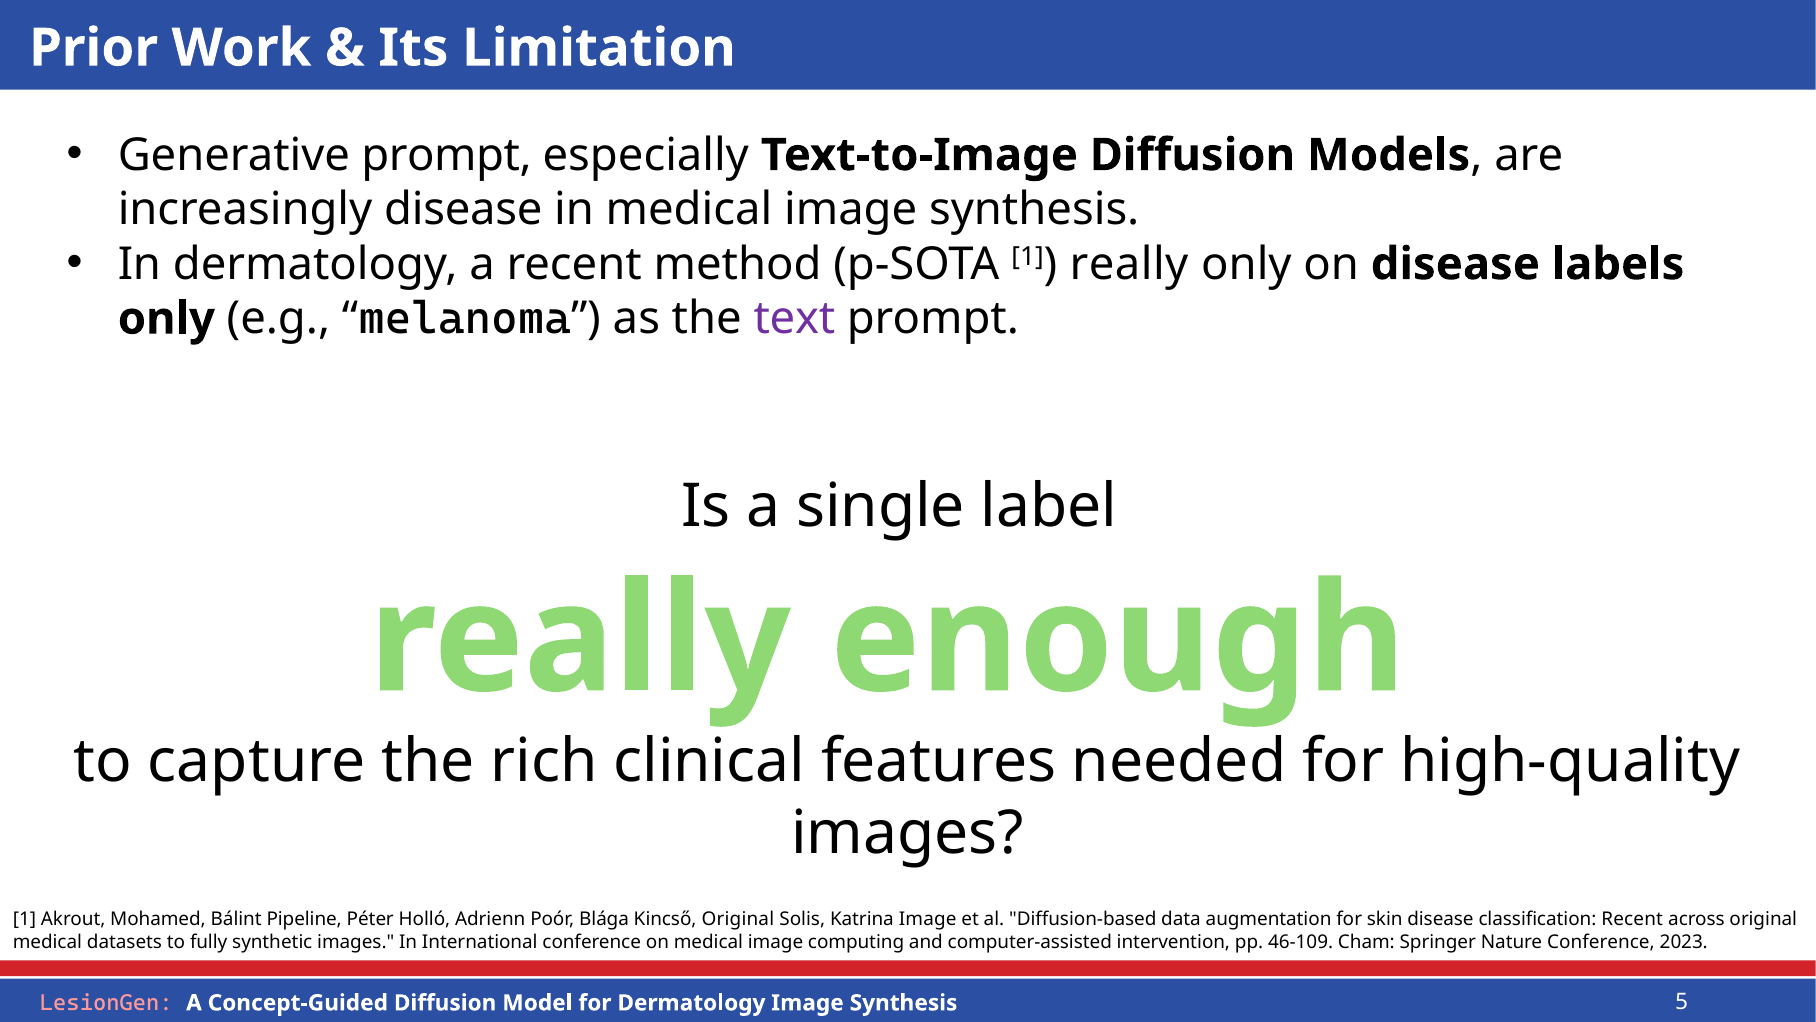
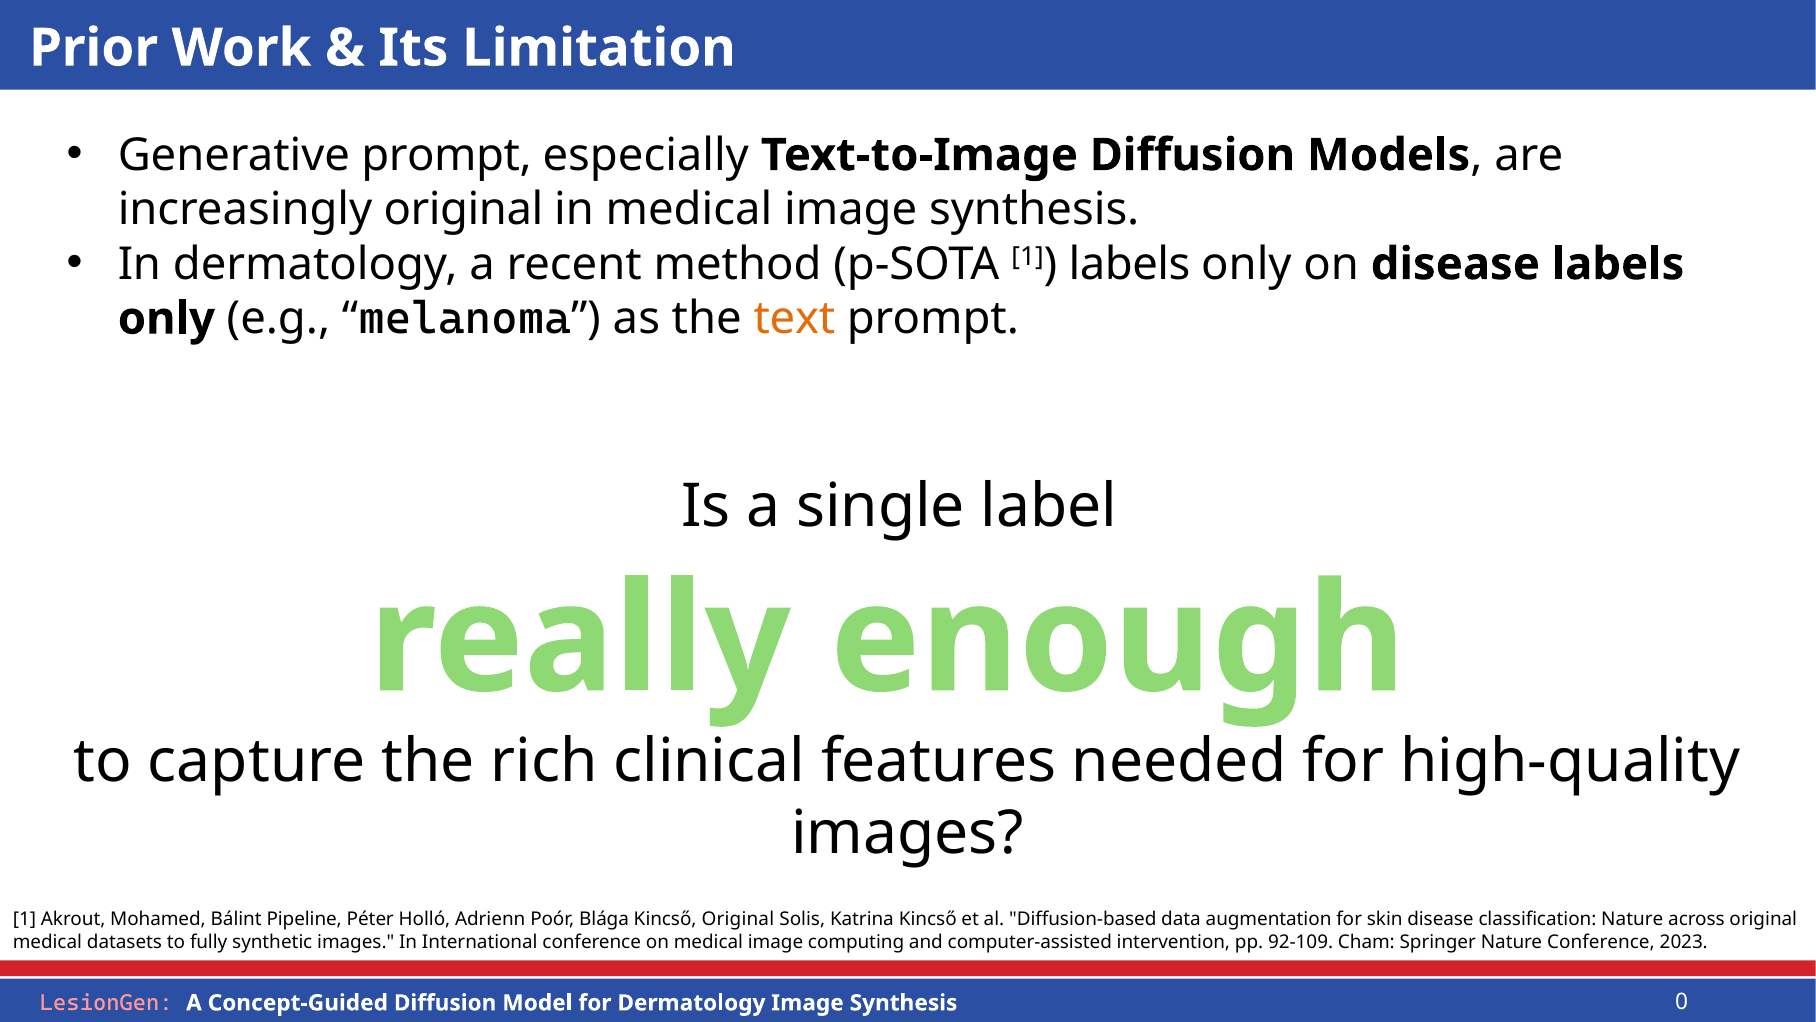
increasingly disease: disease -> original
1 really: really -> labels
text colour: purple -> orange
Katrina Image: Image -> Kincső
classification Recent: Recent -> Nature
46-109: 46-109 -> 92-109
5: 5 -> 0
